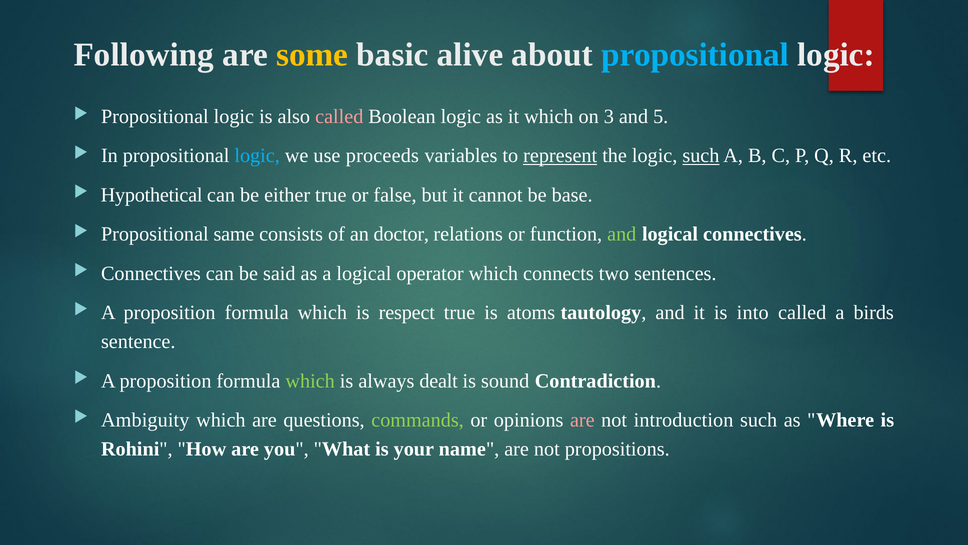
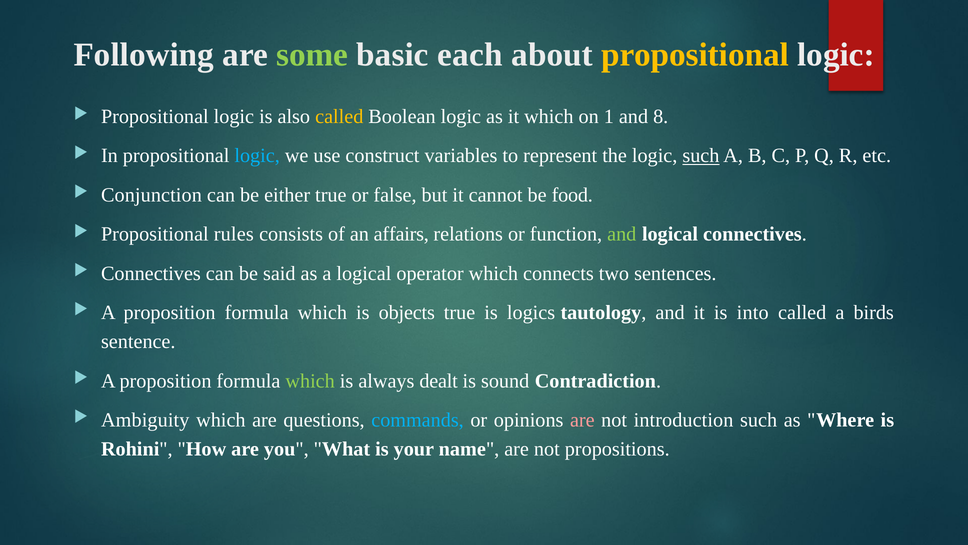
some colour: yellow -> light green
alive: alive -> each
propositional at (695, 55) colour: light blue -> yellow
called at (339, 117) colour: pink -> yellow
3: 3 -> 1
5: 5 -> 8
proceeds: proceeds -> construct
represent underline: present -> none
Hypothetical: Hypothetical -> Conjunction
base: base -> food
same: same -> rules
doctor: doctor -> affairs
respect: respect -> objects
atoms: atoms -> logics
commands colour: light green -> light blue
